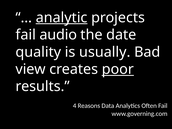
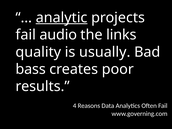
date: date -> links
view: view -> bass
poor underline: present -> none
